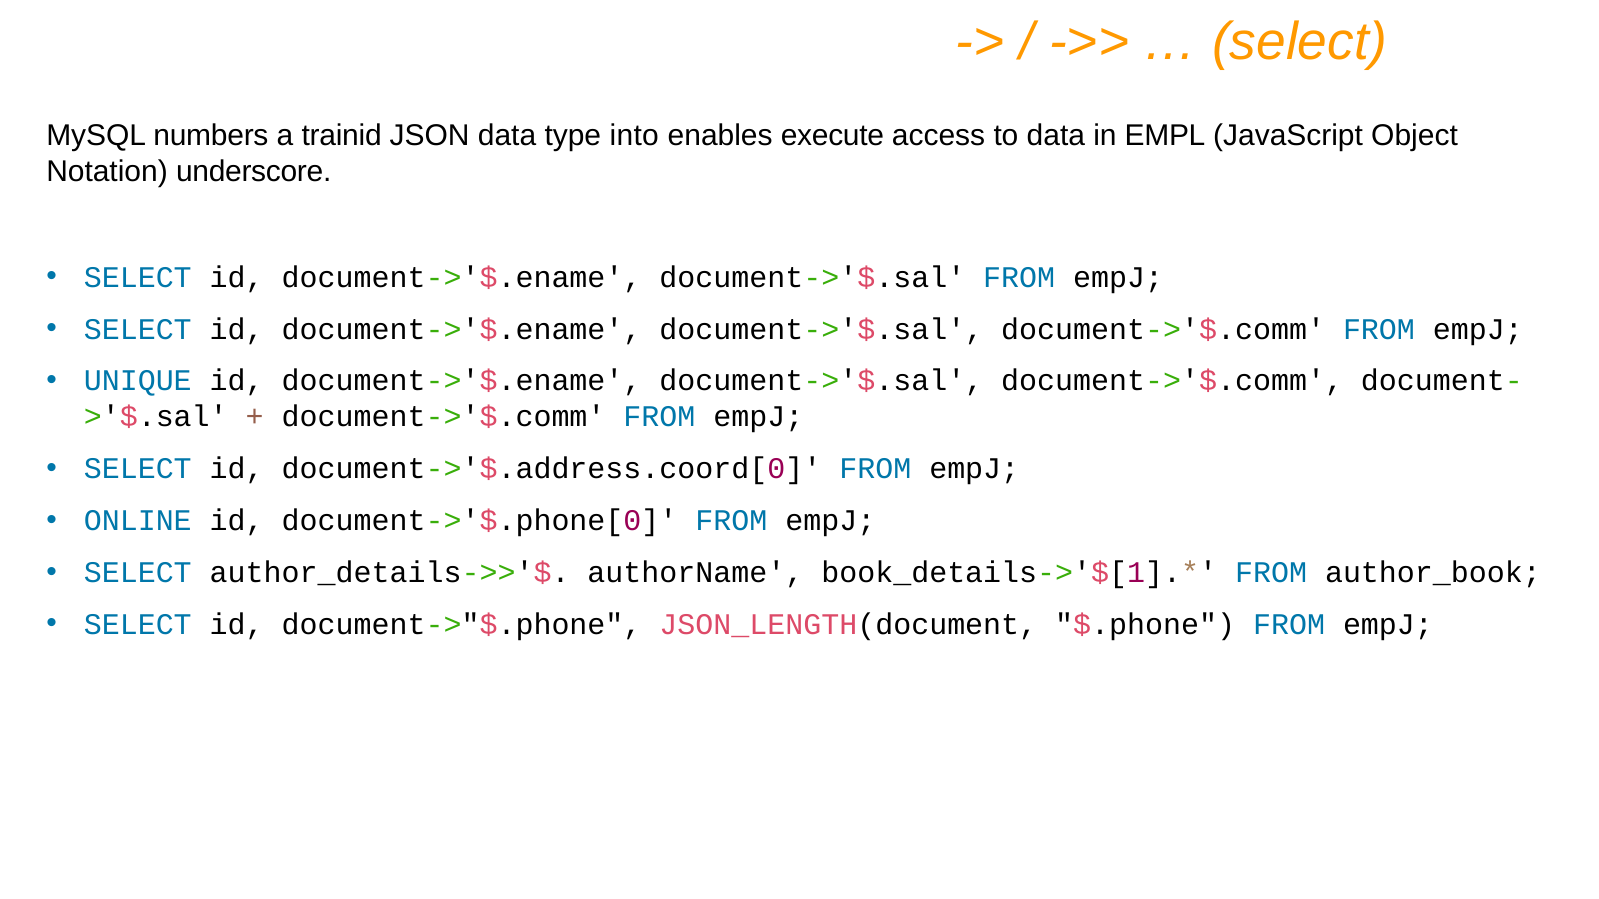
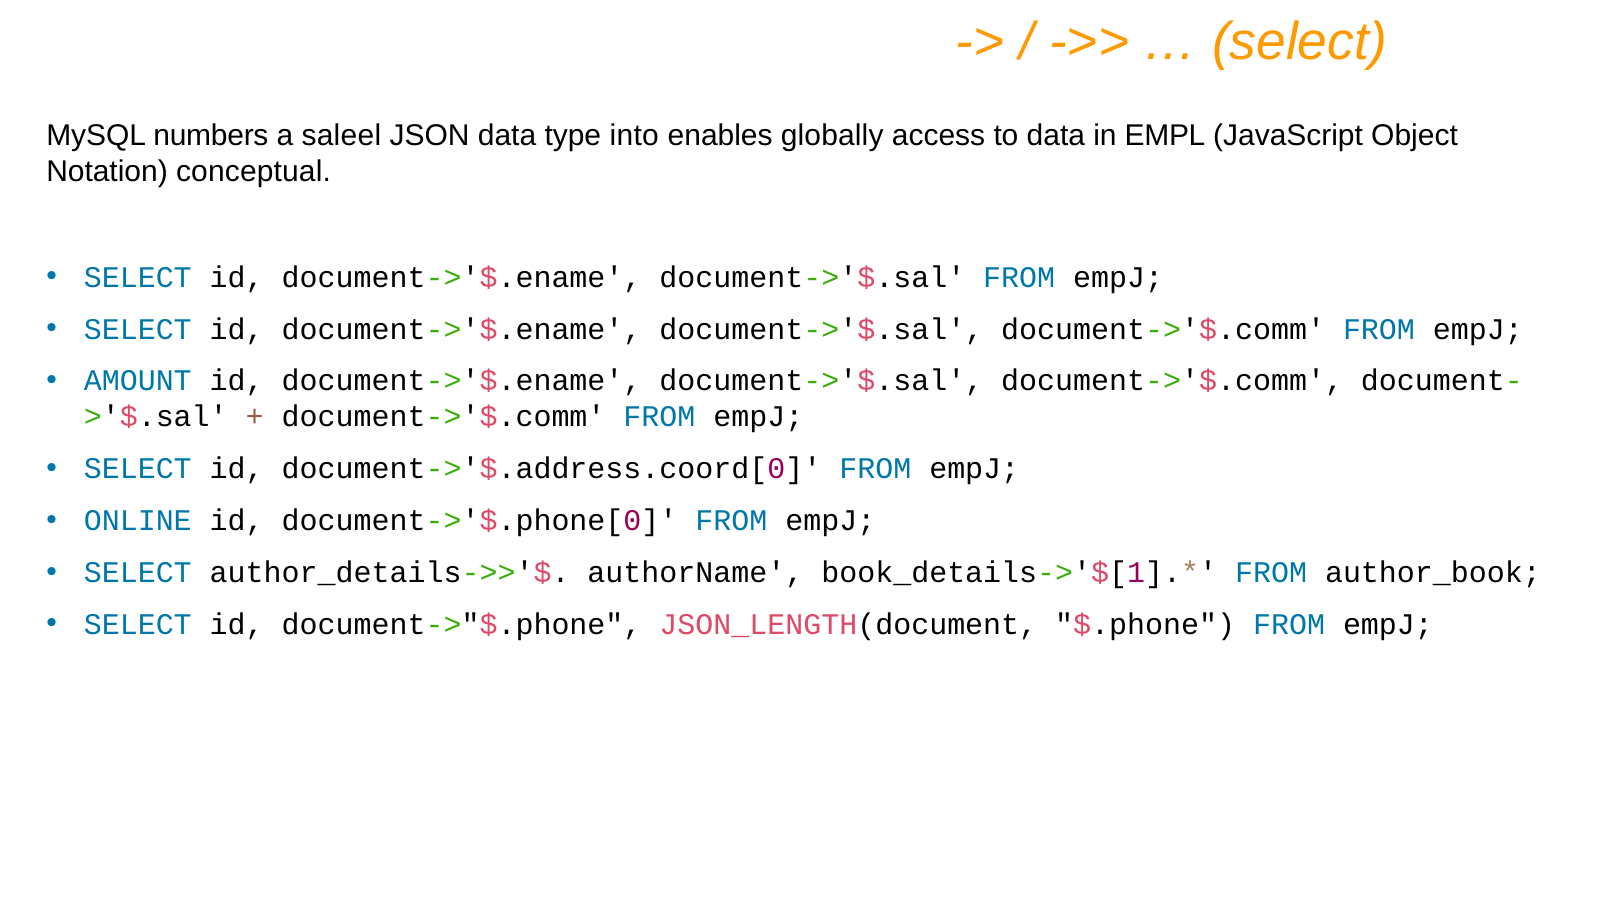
trainid: trainid -> saleel
execute: execute -> globally
underscore: underscore -> conceptual
UNIQUE: UNIQUE -> AMOUNT
